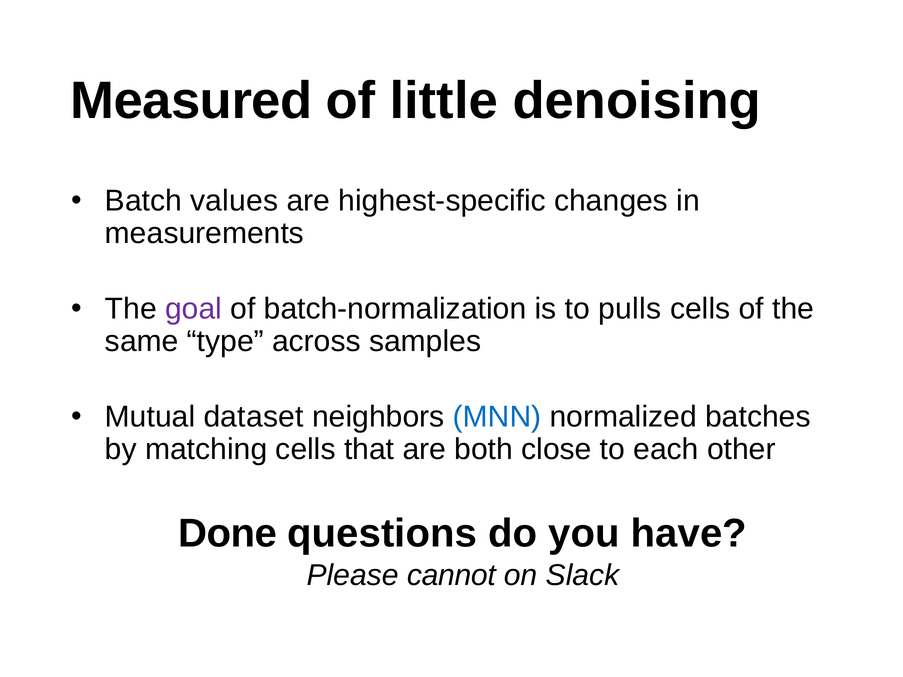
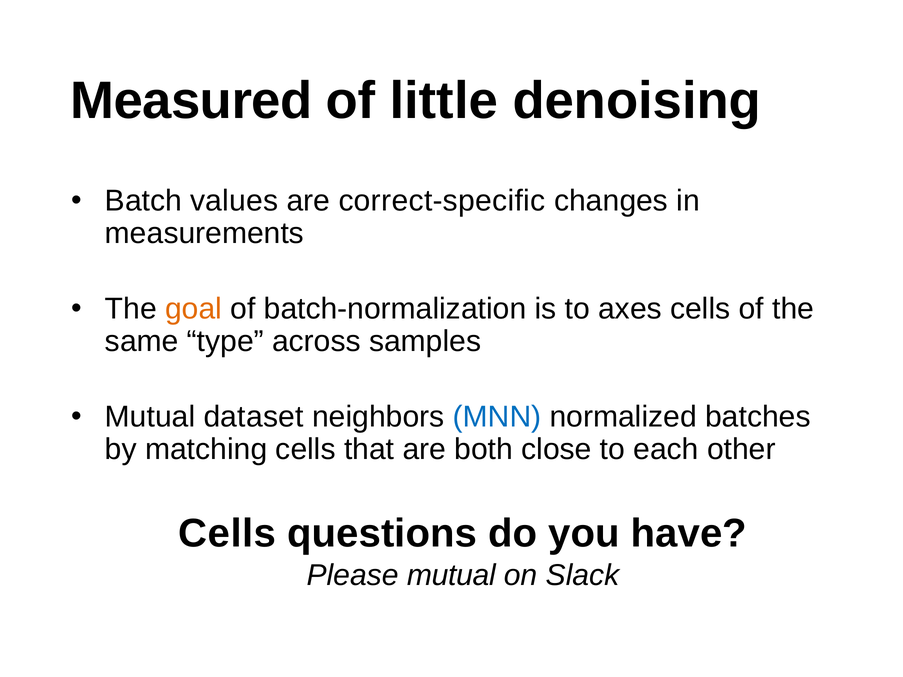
highest-specific: highest-specific -> correct-specific
goal colour: purple -> orange
pulls: pulls -> axes
Done at (228, 534): Done -> Cells
Please cannot: cannot -> mutual
